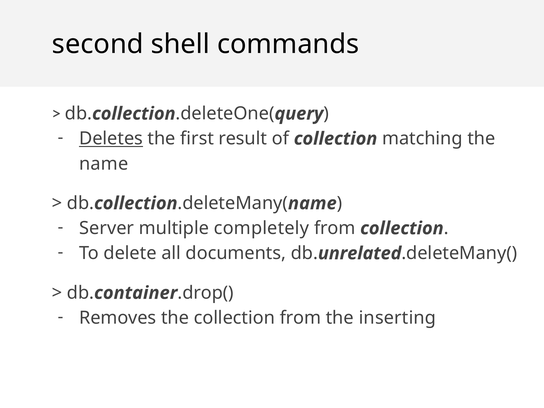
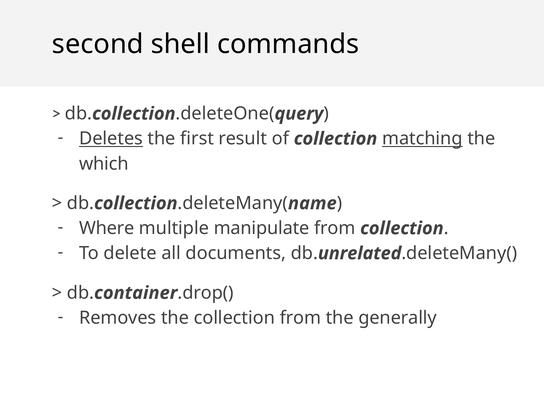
matching underline: none -> present
name at (104, 164): name -> which
Server: Server -> Where
completely: completely -> manipulate
inserting: inserting -> generally
